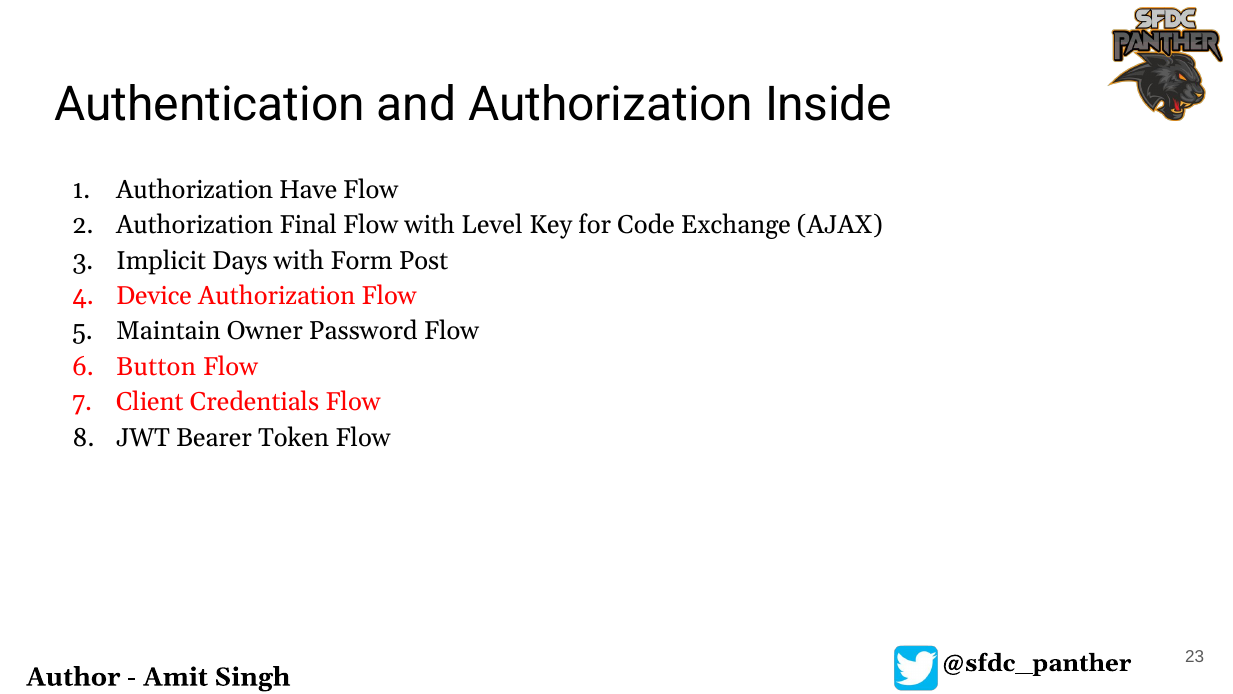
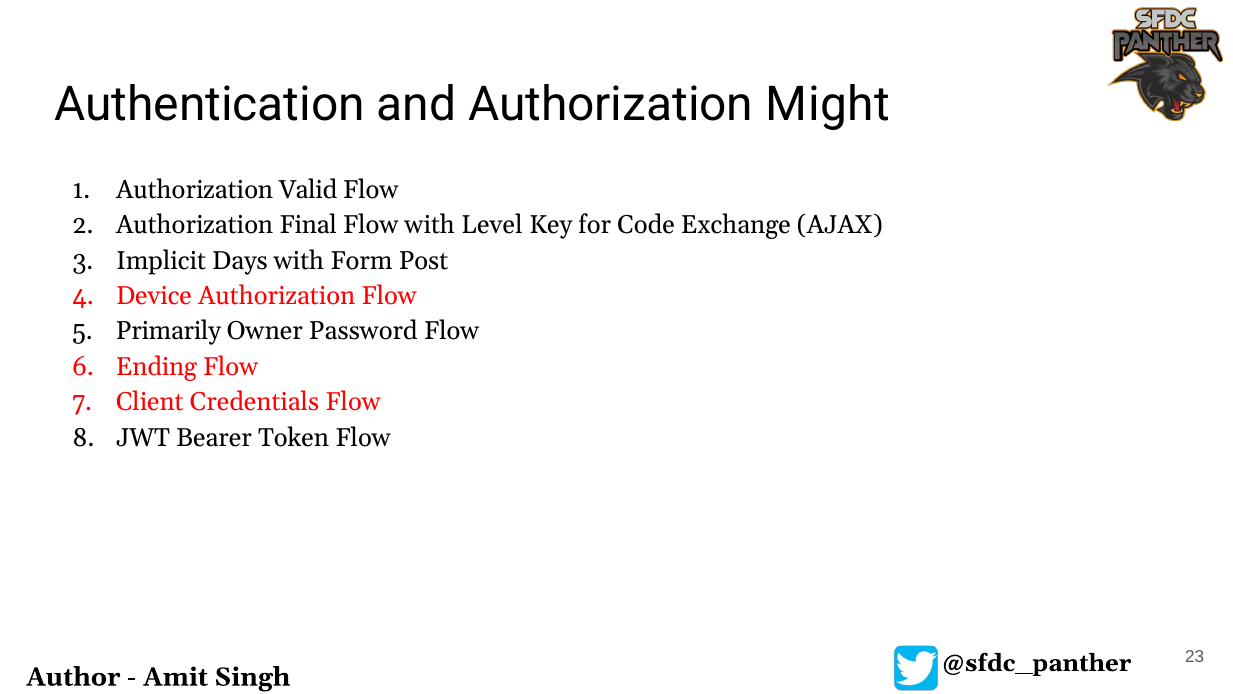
Inside: Inside -> Might
Have: Have -> Valid
Maintain: Maintain -> Primarily
Button: Button -> Ending
